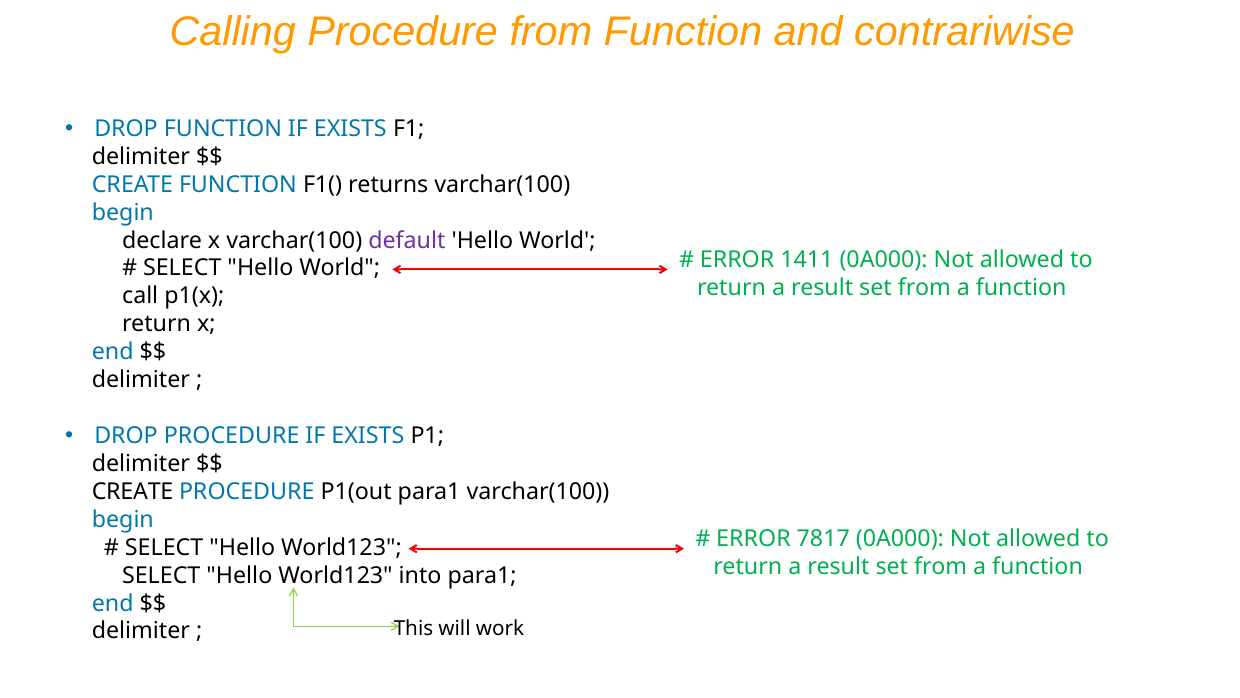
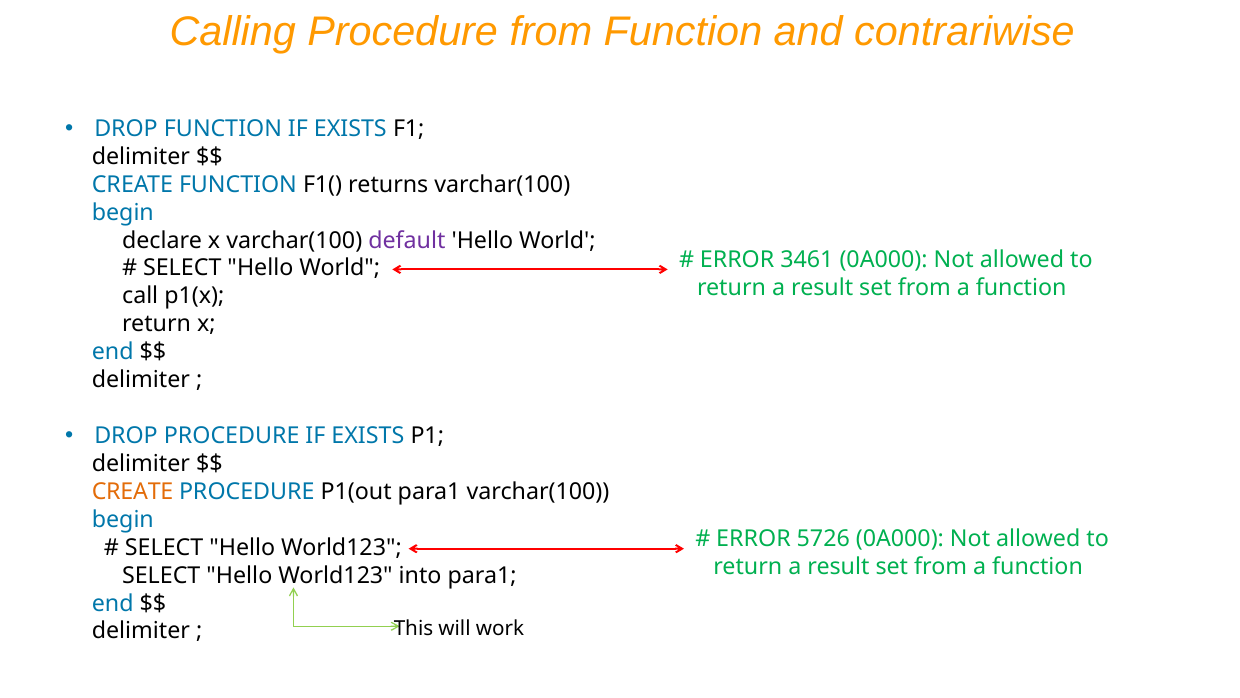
1411: 1411 -> 3461
CREATE at (133, 491) colour: black -> orange
7817: 7817 -> 5726
